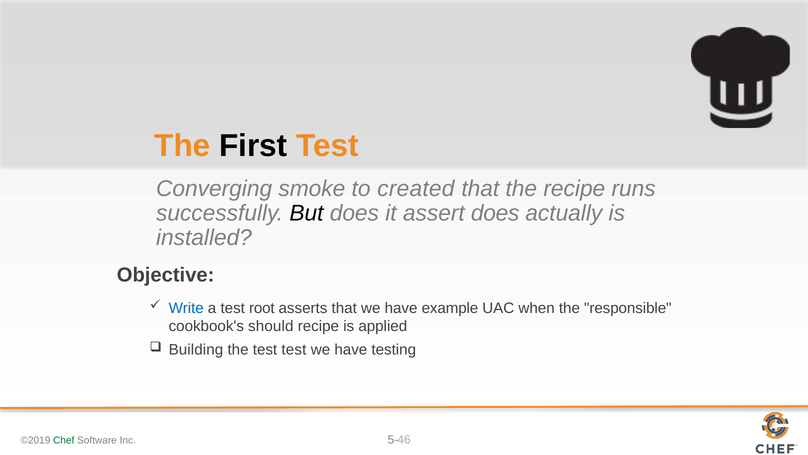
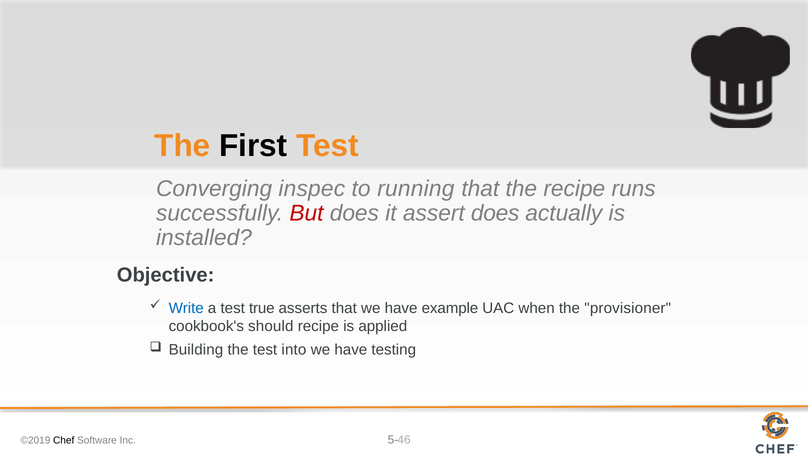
smoke: smoke -> inspec
created: created -> running
But colour: black -> red
root: root -> true
responsible: responsible -> provisioner
test test: test -> into
Chef colour: green -> black
